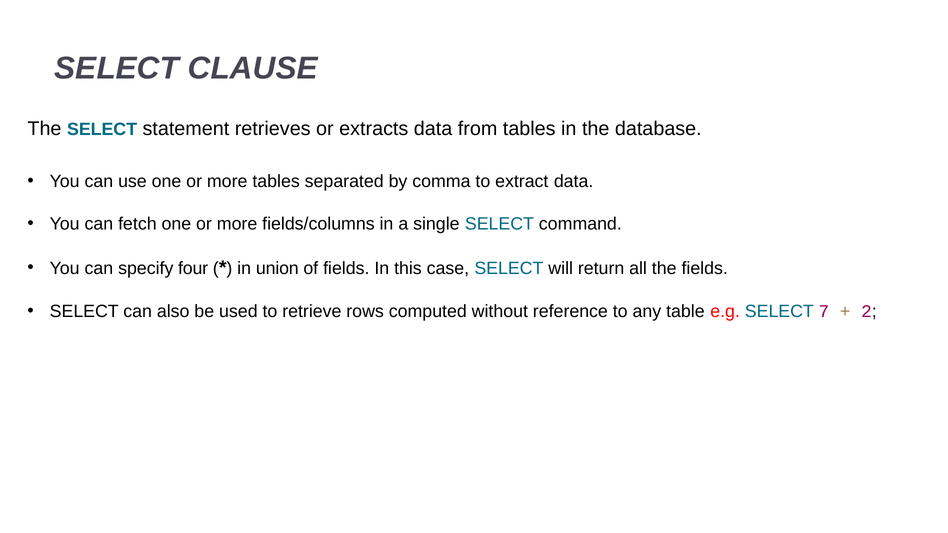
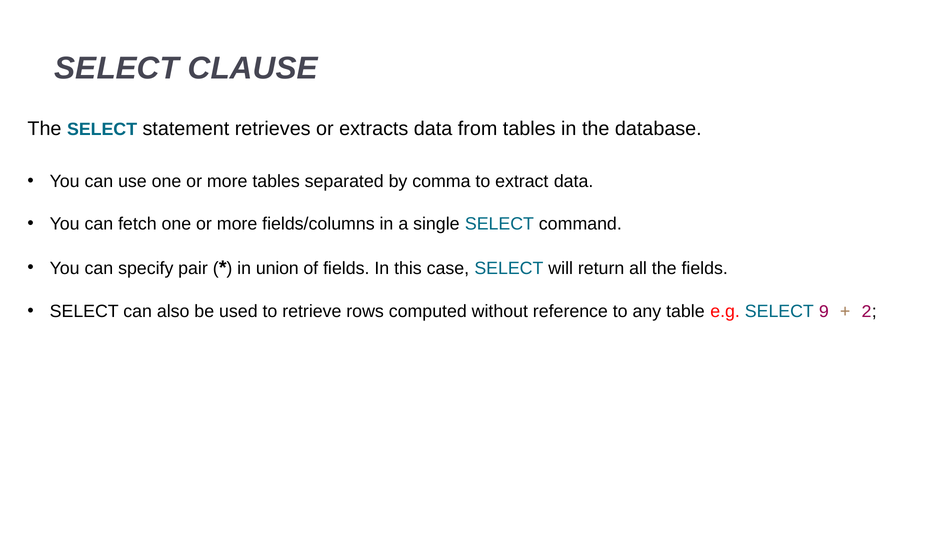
four: four -> pair
7: 7 -> 9
